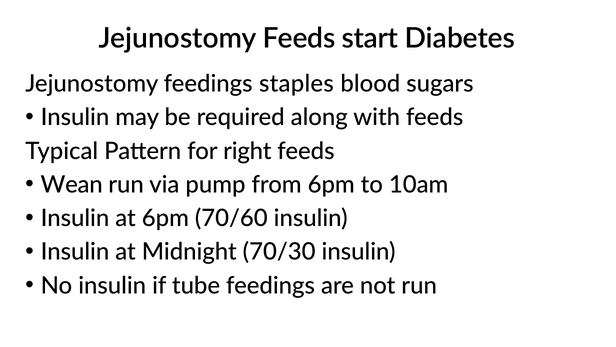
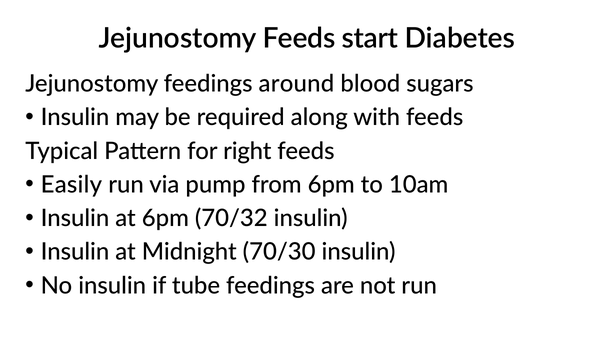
staples: staples -> around
Wean: Wean -> Easily
70/60: 70/60 -> 70/32
